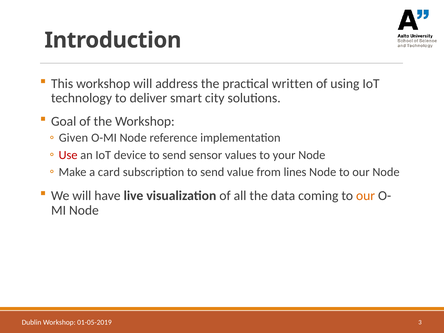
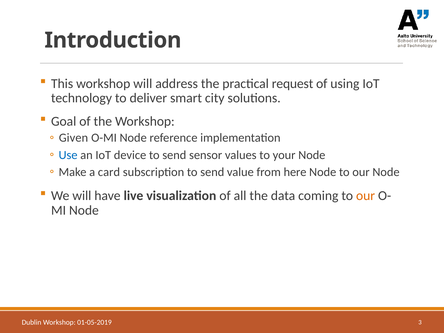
written: written -> request
Use colour: red -> blue
lines: lines -> here
